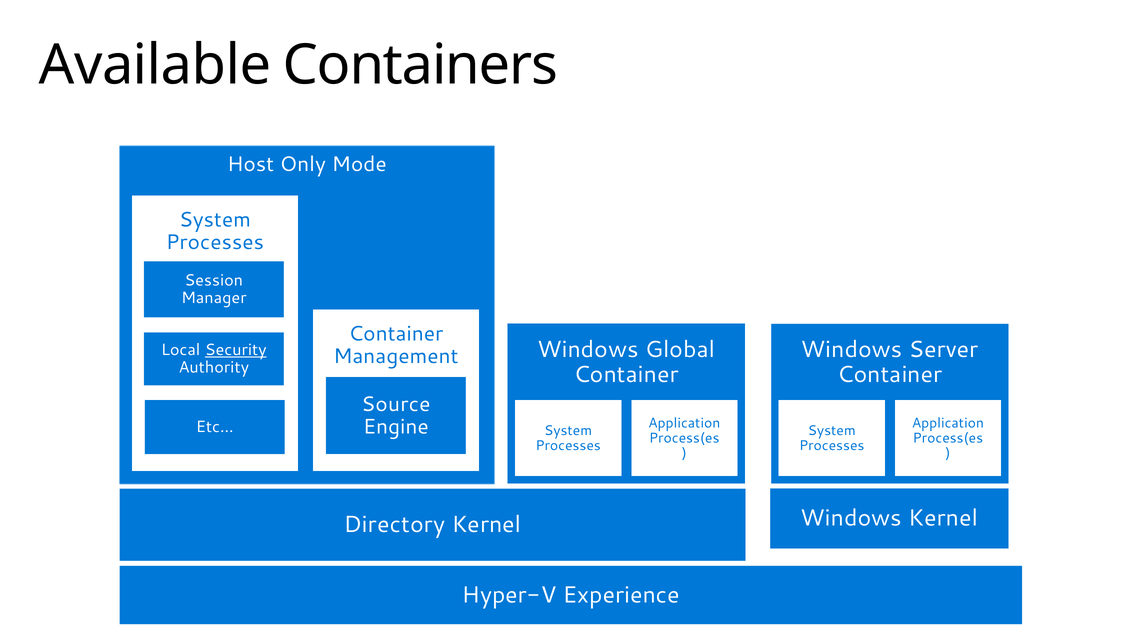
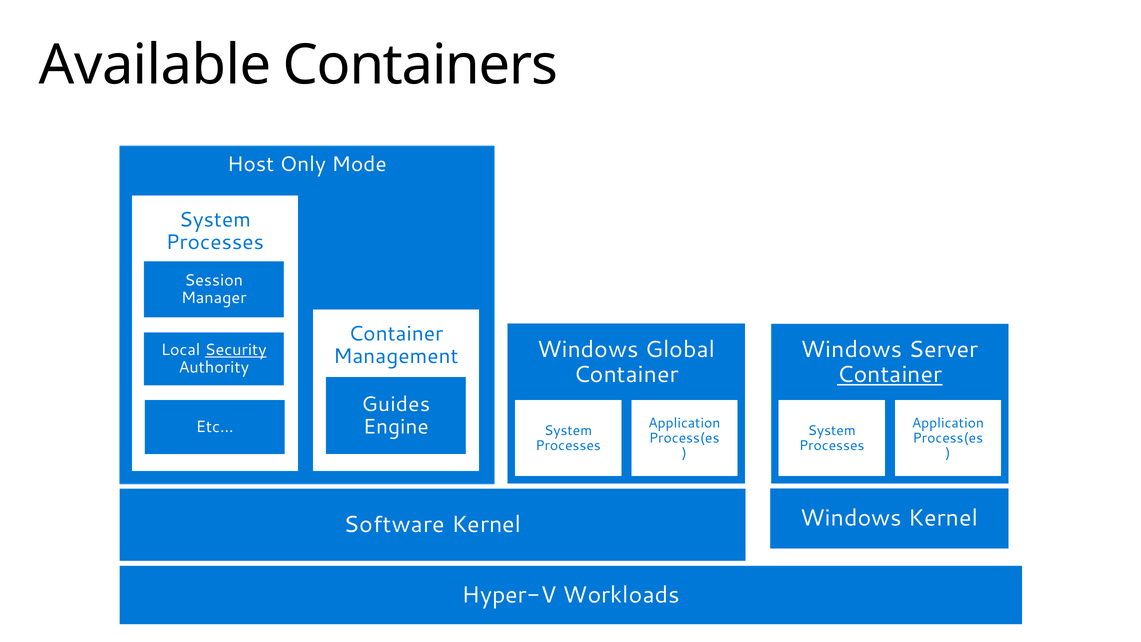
Container at (890, 375) underline: none -> present
Source: Source -> Guides
Directory: Directory -> Software
Experience: Experience -> Workloads
